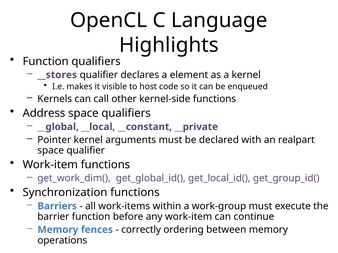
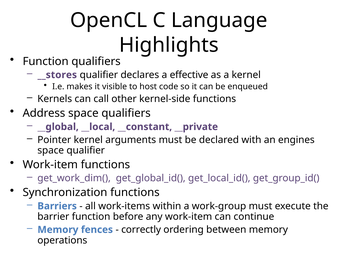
element: element -> effective
realpart: realpart -> engines
